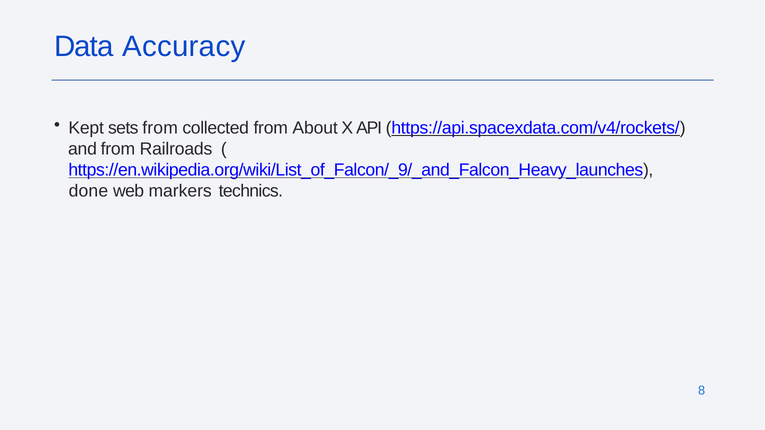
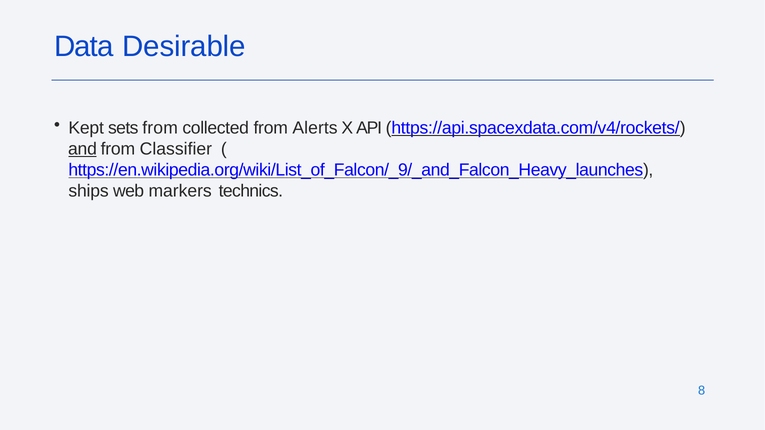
Accuracy: Accuracy -> Desirable
About: About -> Alerts
and underline: none -> present
Railroads: Railroads -> Classifier
done: done -> ships
